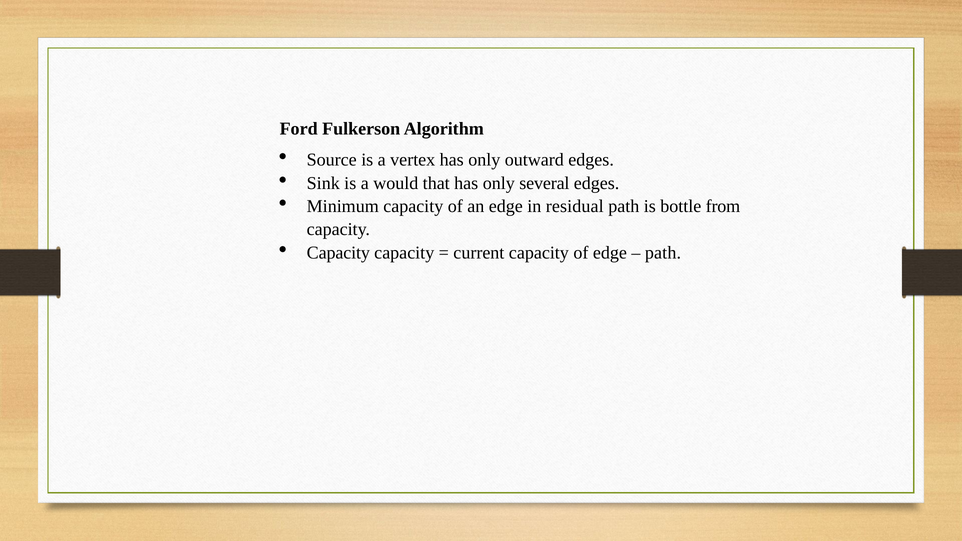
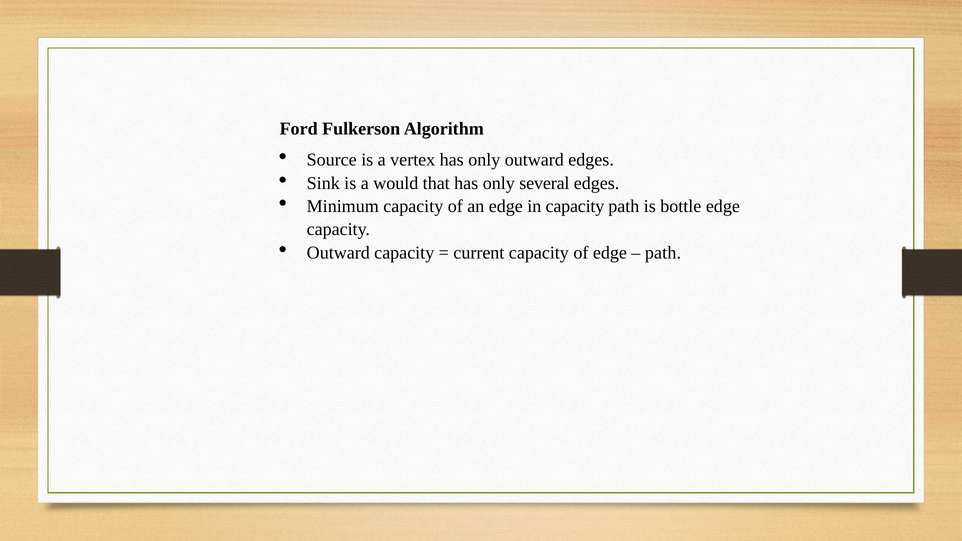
in residual: residual -> capacity
bottle from: from -> edge
Capacity at (338, 253): Capacity -> Outward
